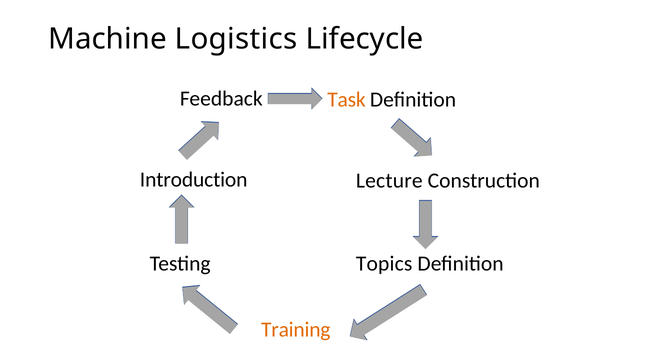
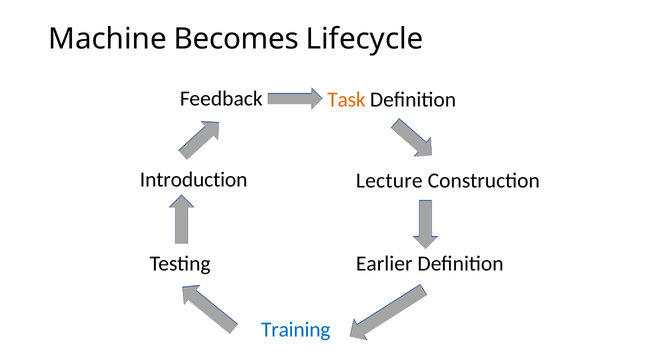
Logistics: Logistics -> Becomes
Topics: Topics -> Earlier
Training colour: orange -> blue
